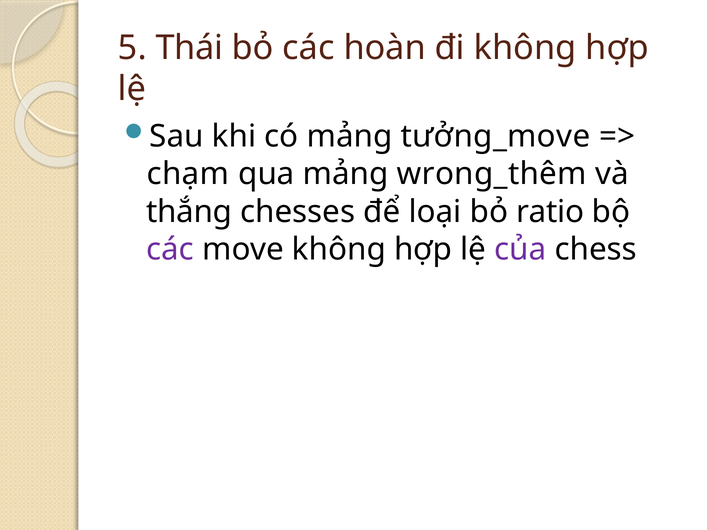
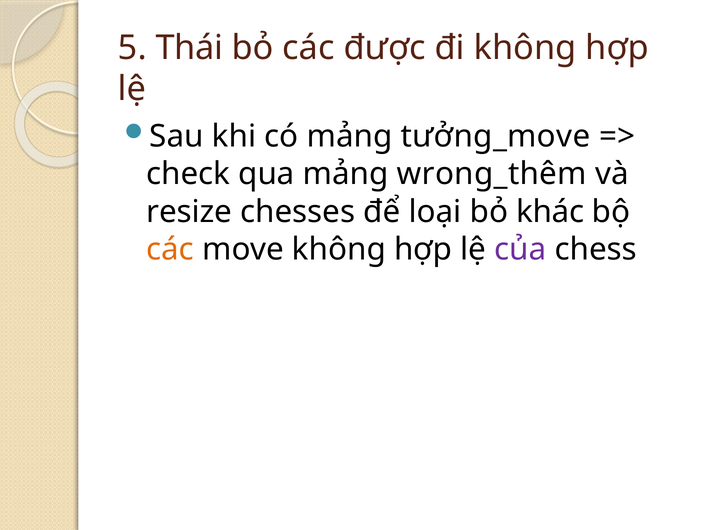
hoàn: hoàn -> được
chạm: chạm -> check
thắng: thắng -> resize
ratio: ratio -> khác
các at (170, 250) colour: purple -> orange
